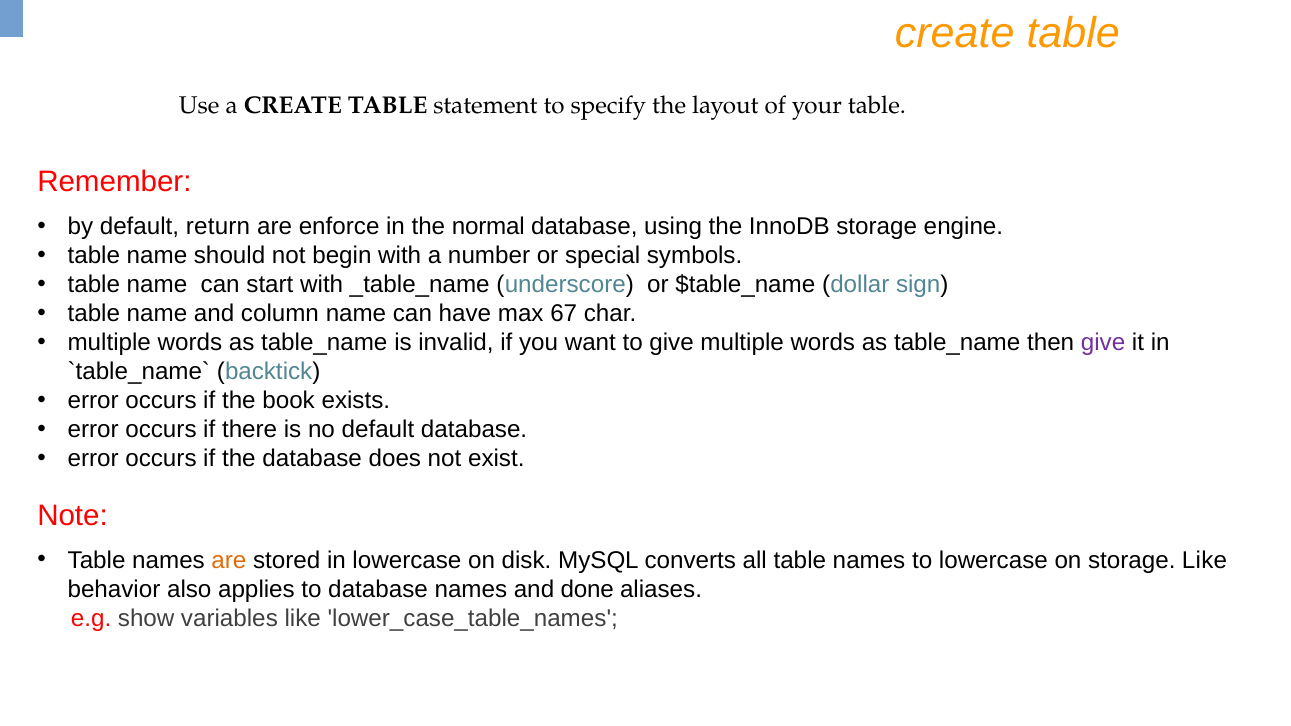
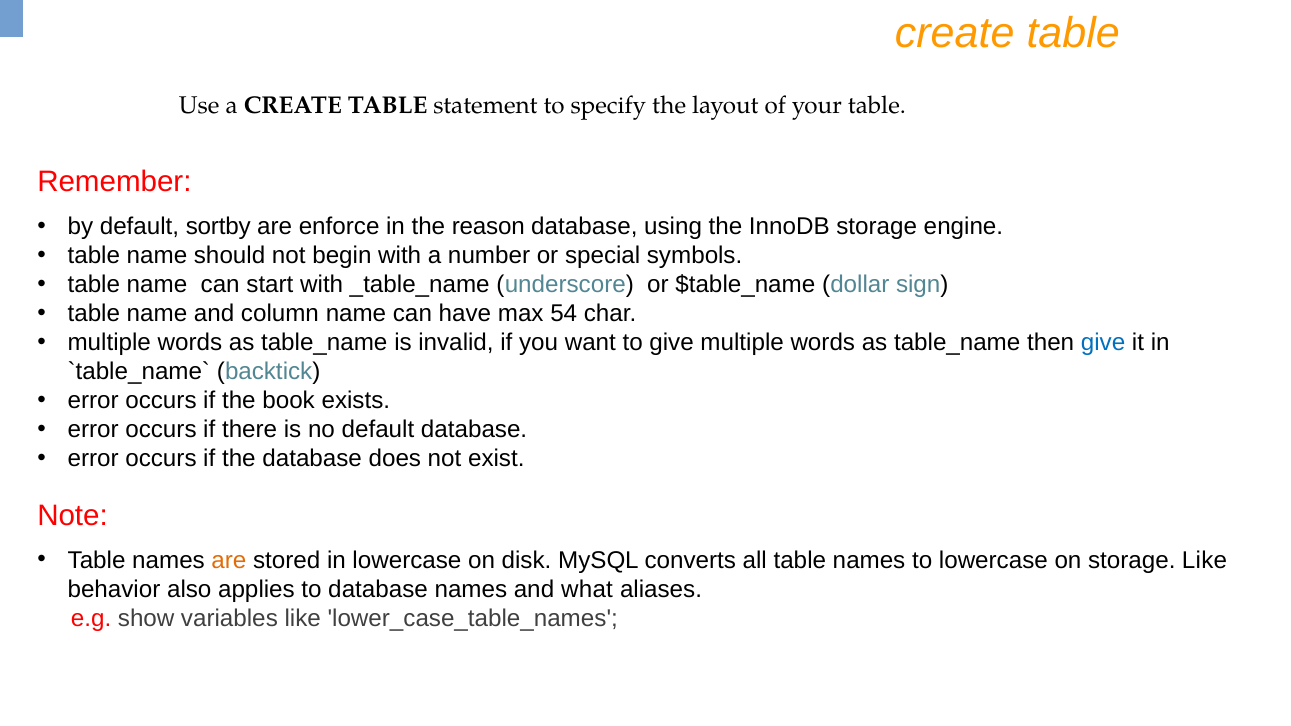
return: return -> sortby
normal: normal -> reason
67: 67 -> 54
give at (1103, 343) colour: purple -> blue
done: done -> what
